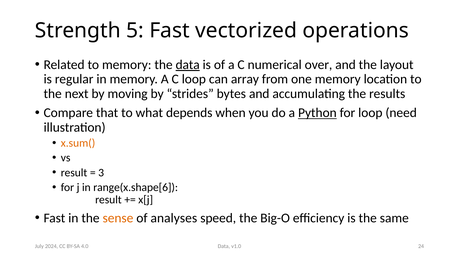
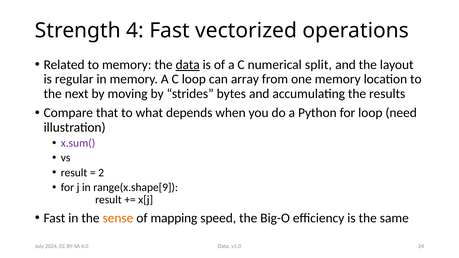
5: 5 -> 4
over: over -> split
Python underline: present -> none
x.sum( colour: orange -> purple
3: 3 -> 2
range(x.shape[6: range(x.shape[6 -> range(x.shape[9
analyses: analyses -> mapping
